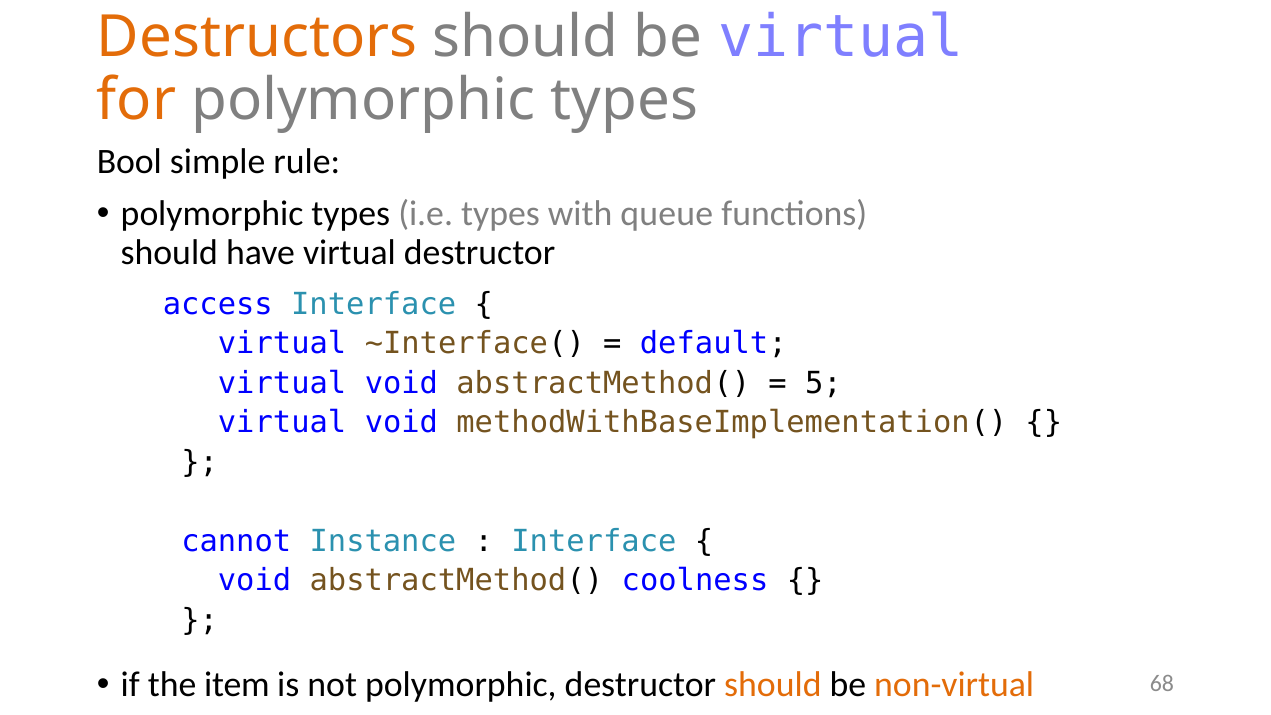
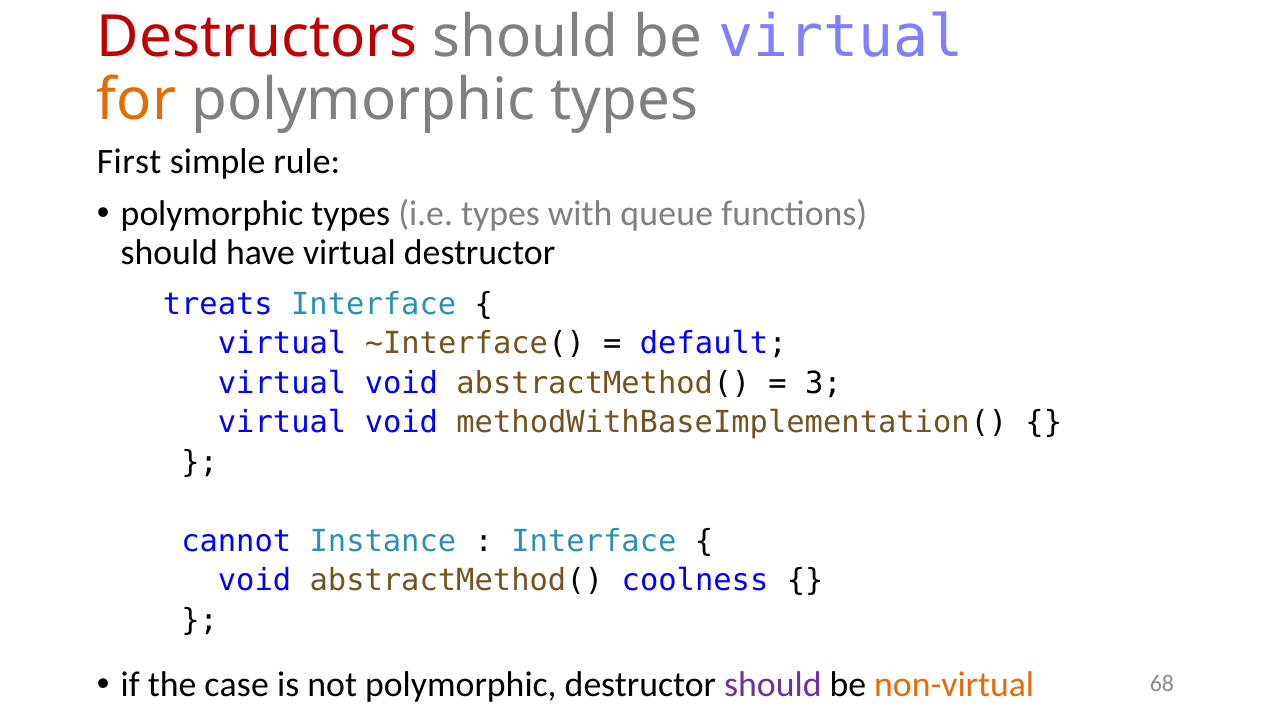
Destructors colour: orange -> red
Bool: Bool -> First
access: access -> treats
5: 5 -> 3
item: item -> case
should at (773, 685) colour: orange -> purple
